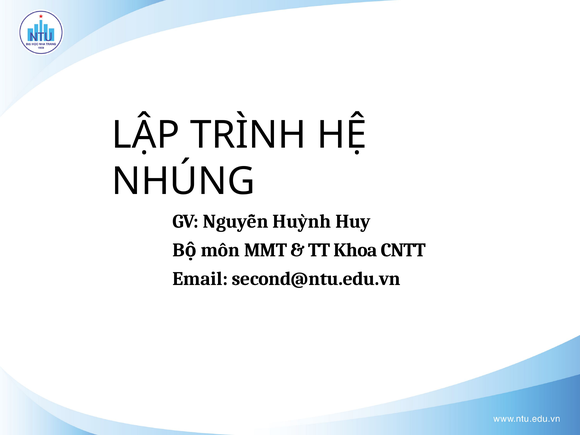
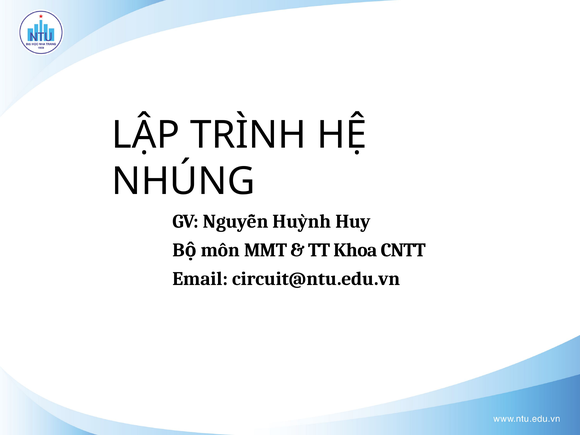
second@ntu.edu.vn: second@ntu.edu.vn -> circuit@ntu.edu.vn
